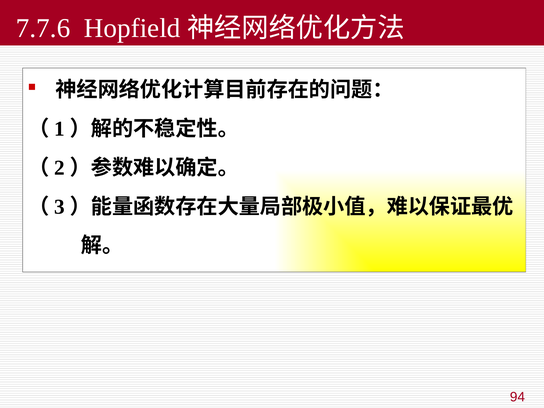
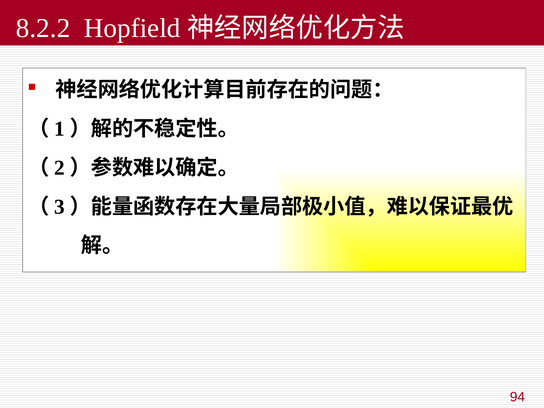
7.7.6: 7.7.6 -> 8.2.2
